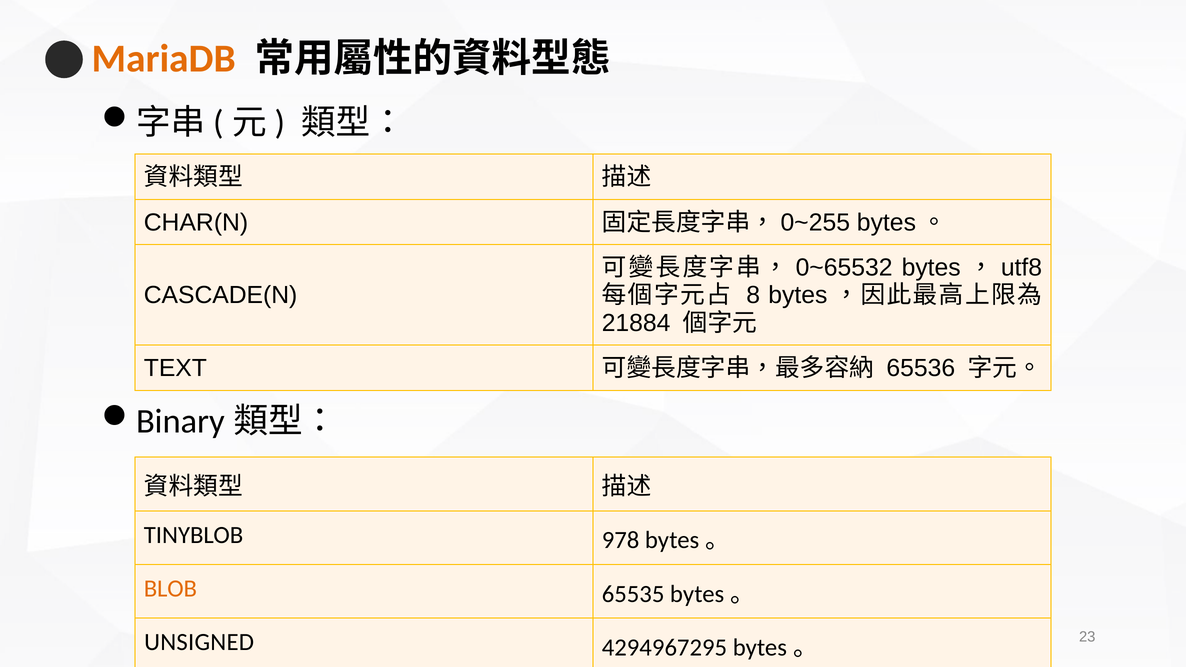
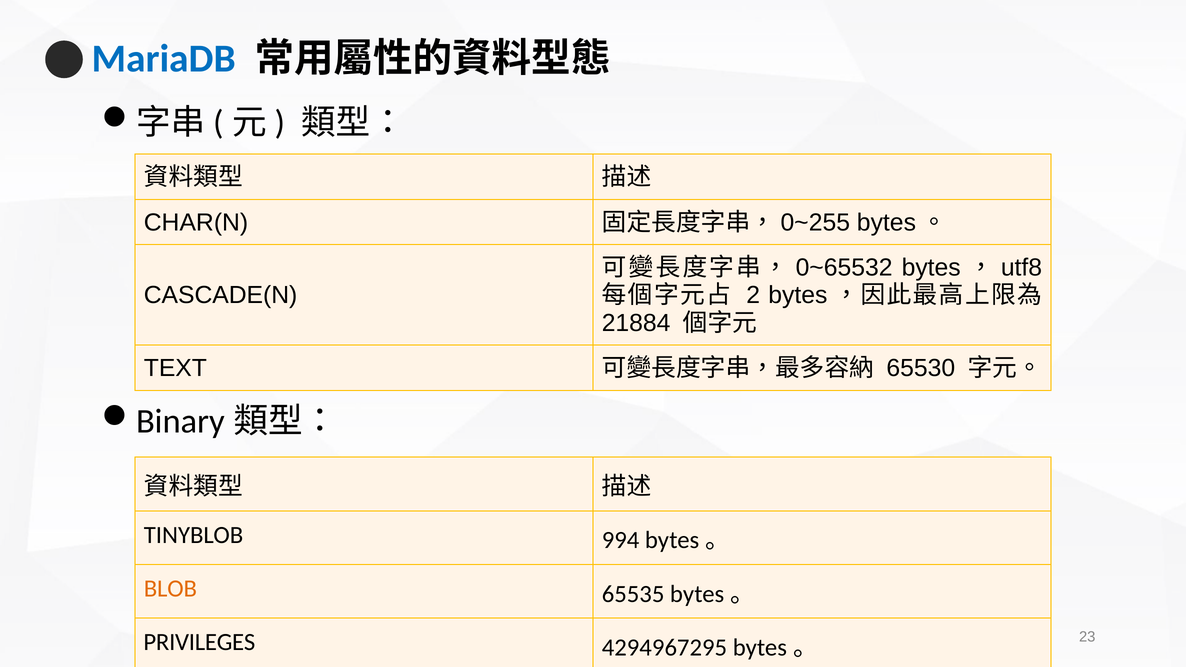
MariaDB colour: orange -> blue
8: 8 -> 2
65536: 65536 -> 65530
978: 978 -> 994
UNSIGNED: UNSIGNED -> PRIVILEGES
